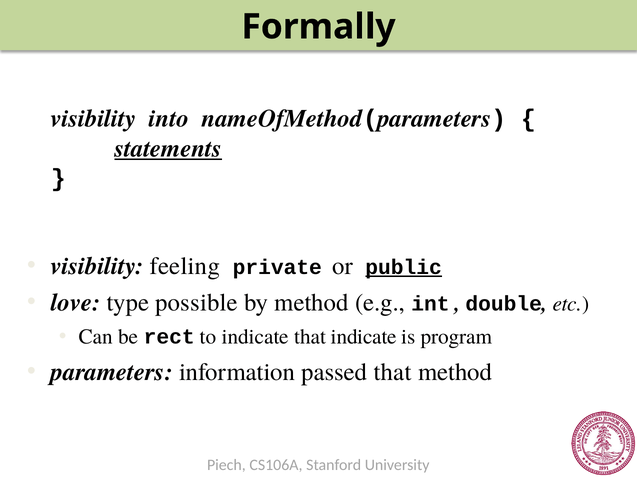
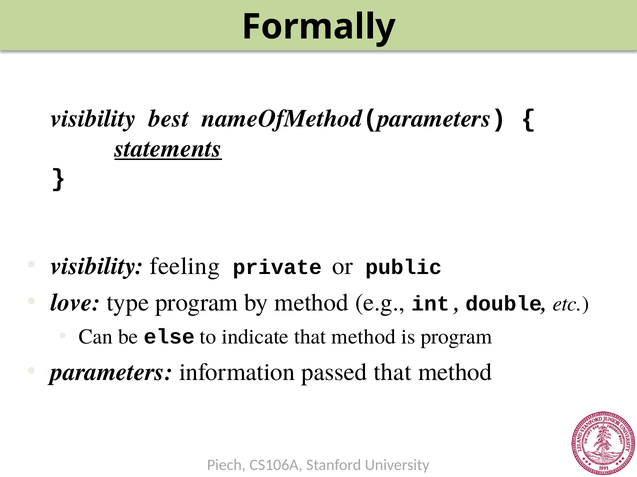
into: into -> best
public underline: present -> none
type possible: possible -> program
rect: rect -> else
indicate that indicate: indicate -> method
